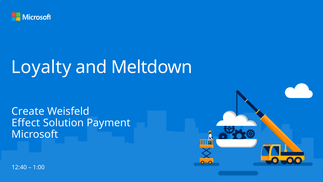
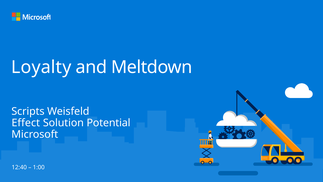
Create: Create -> Scripts
Payment: Payment -> Potential
